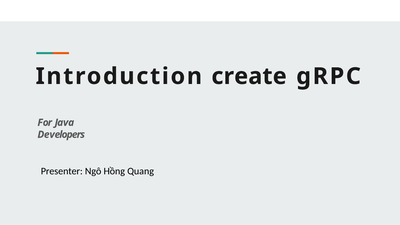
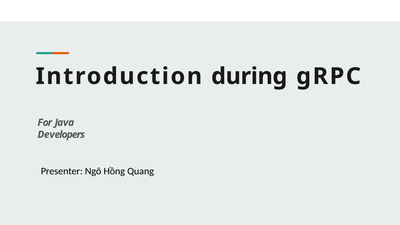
create: create -> during
